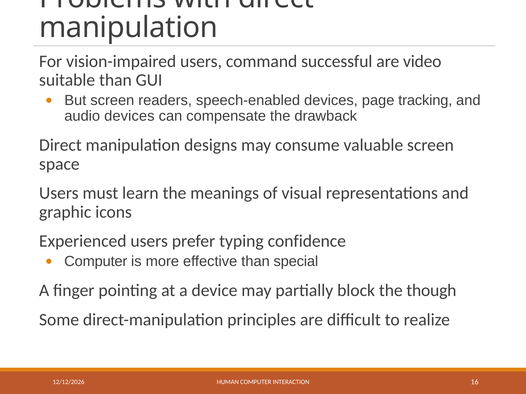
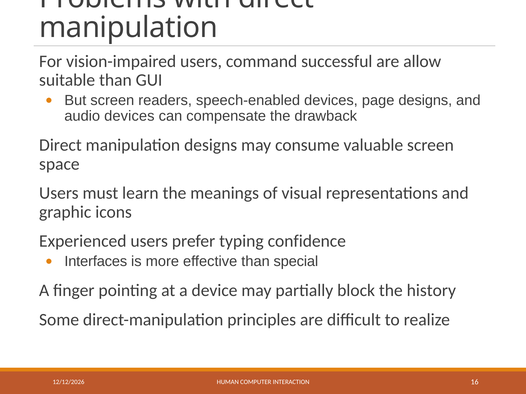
video: video -> allow
page tracking: tracking -> designs
Computer at (96, 262): Computer -> Interfaces
though: though -> history
